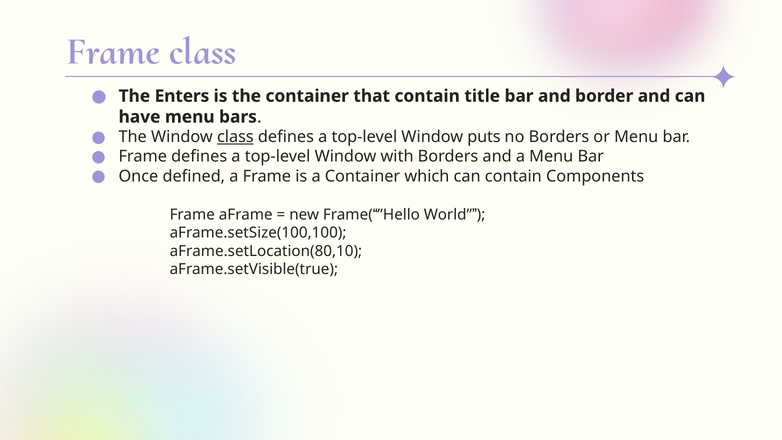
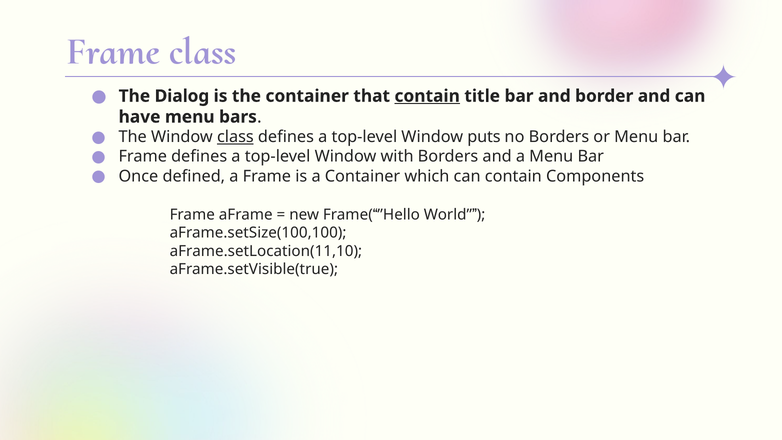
Enters: Enters -> Dialog
contain at (427, 96) underline: none -> present
aFrame.setLocation(80,10: aFrame.setLocation(80,10 -> aFrame.setLocation(11,10
